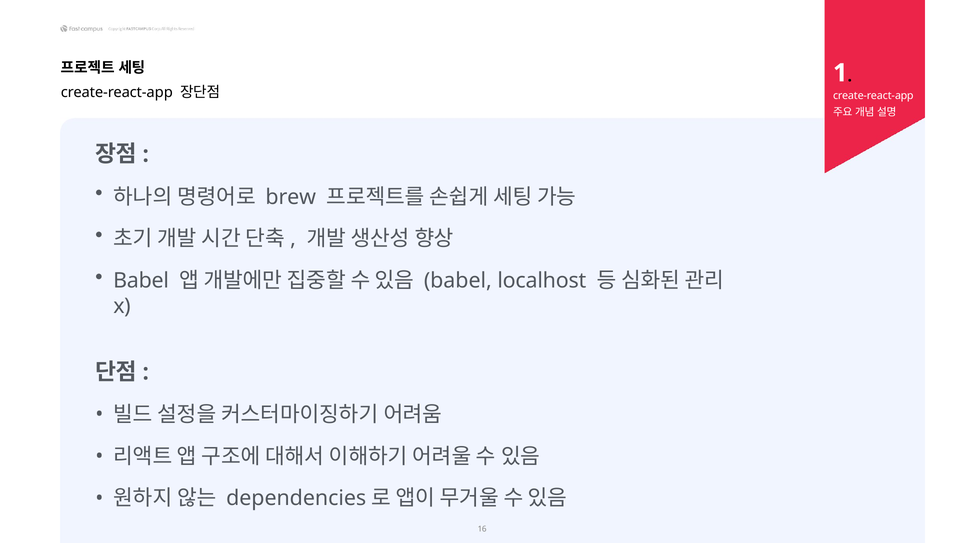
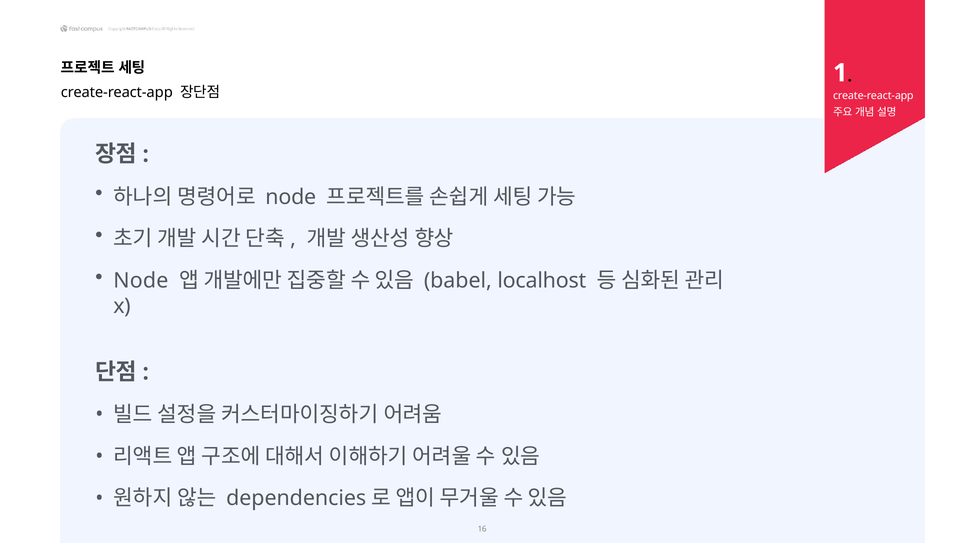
brew at (291, 197): brew -> node
Babel at (141, 280): Babel -> Node
